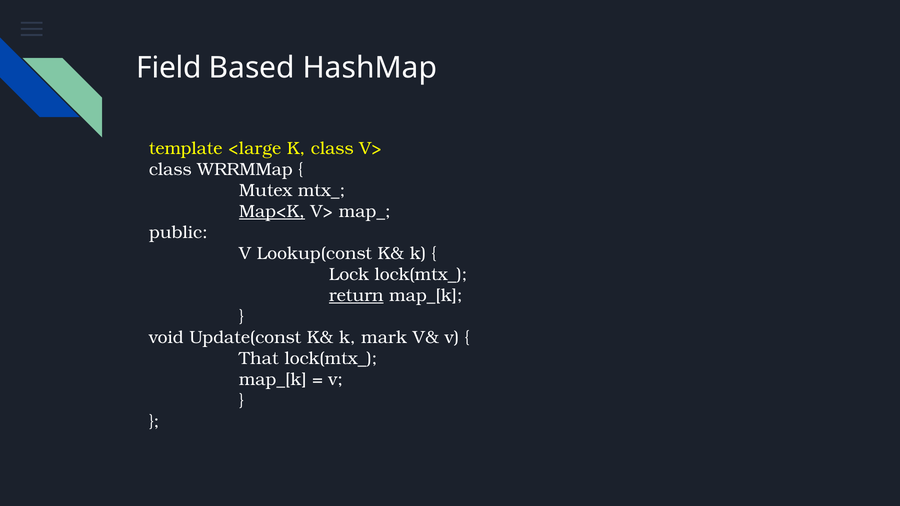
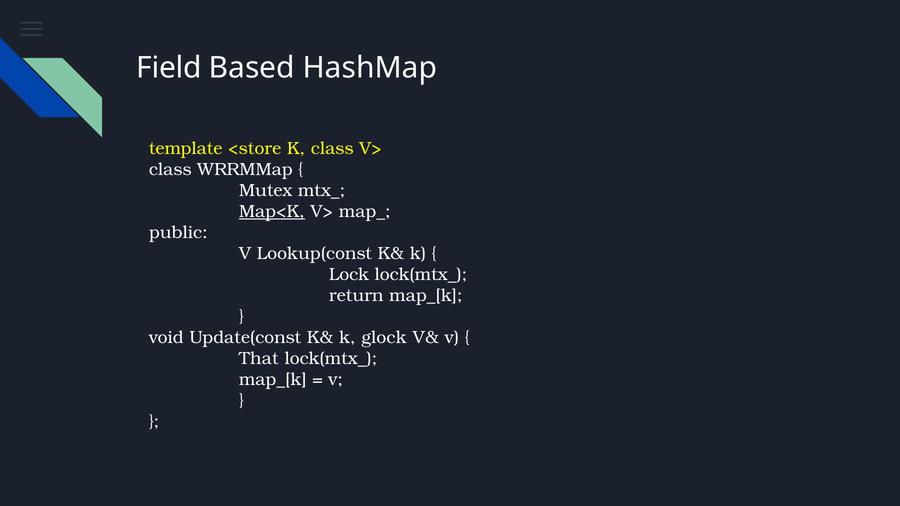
<large: <large -> <store
return underline: present -> none
mark: mark -> glock
